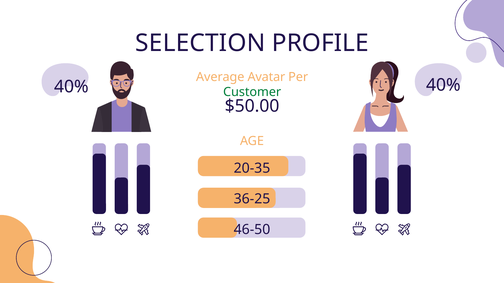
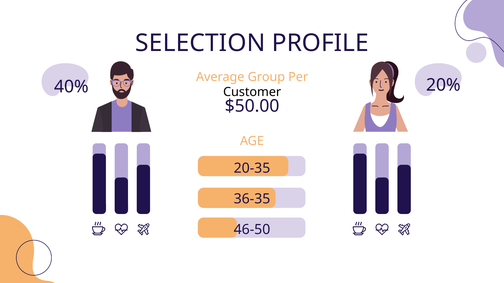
Avatar: Avatar -> Group
40% 40%: 40% -> 20%
Customer colour: green -> black
36-25: 36-25 -> 36-35
